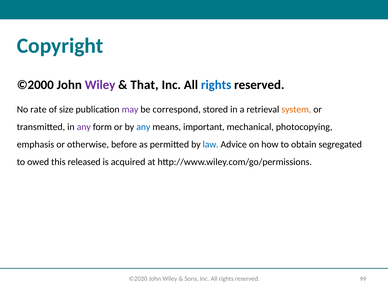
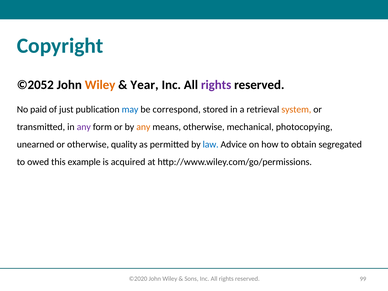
©2000: ©2000 -> ©2052
Wiley at (100, 85) colour: purple -> orange
That: That -> Year
rights at (216, 85) colour: blue -> purple
rate: rate -> paid
size: size -> just
may colour: purple -> blue
any at (143, 127) colour: blue -> orange
means important: important -> otherwise
emphasis: emphasis -> unearned
before: before -> quality
released: released -> example
